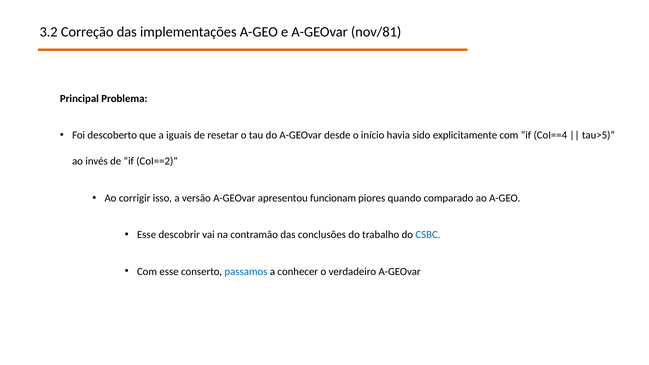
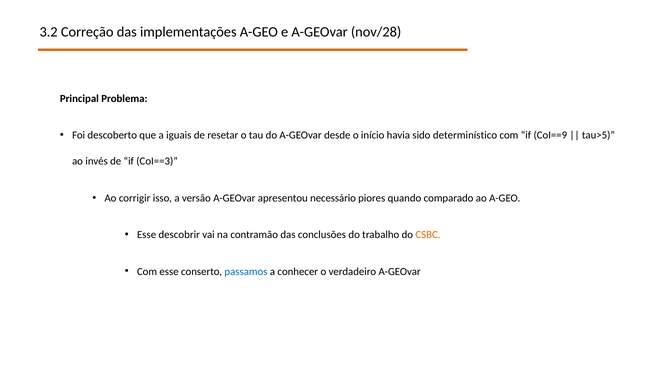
nov/81: nov/81 -> nov/28
explicitamente: explicitamente -> determinístico
CoI==4: CoI==4 -> CoI==9
CoI==2: CoI==2 -> CoI==3
funcionam: funcionam -> necessário
CSBC colour: blue -> orange
